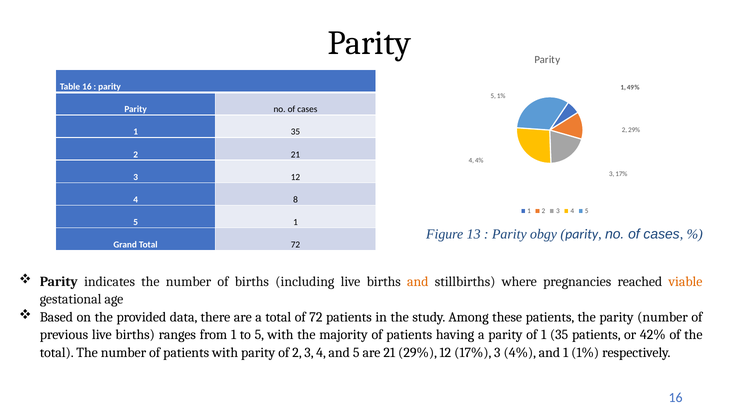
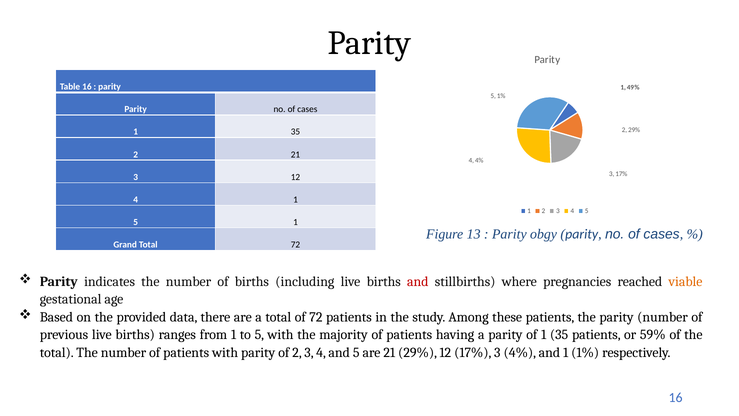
4 8: 8 -> 1
and at (418, 281) colour: orange -> red
42%: 42% -> 59%
